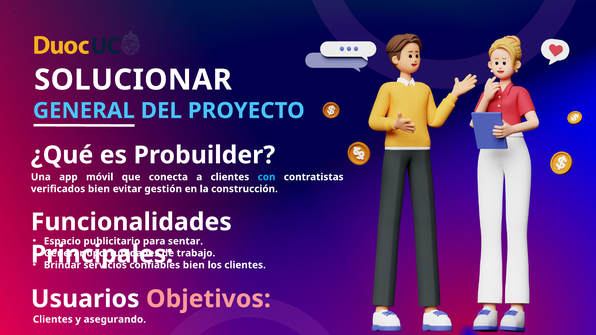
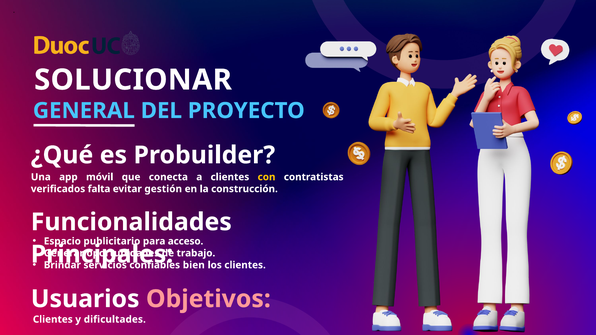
con colour: light blue -> yellow
verificados bien: bien -> falta
sentar: sentar -> acceso
asegurando: asegurando -> dificultades
